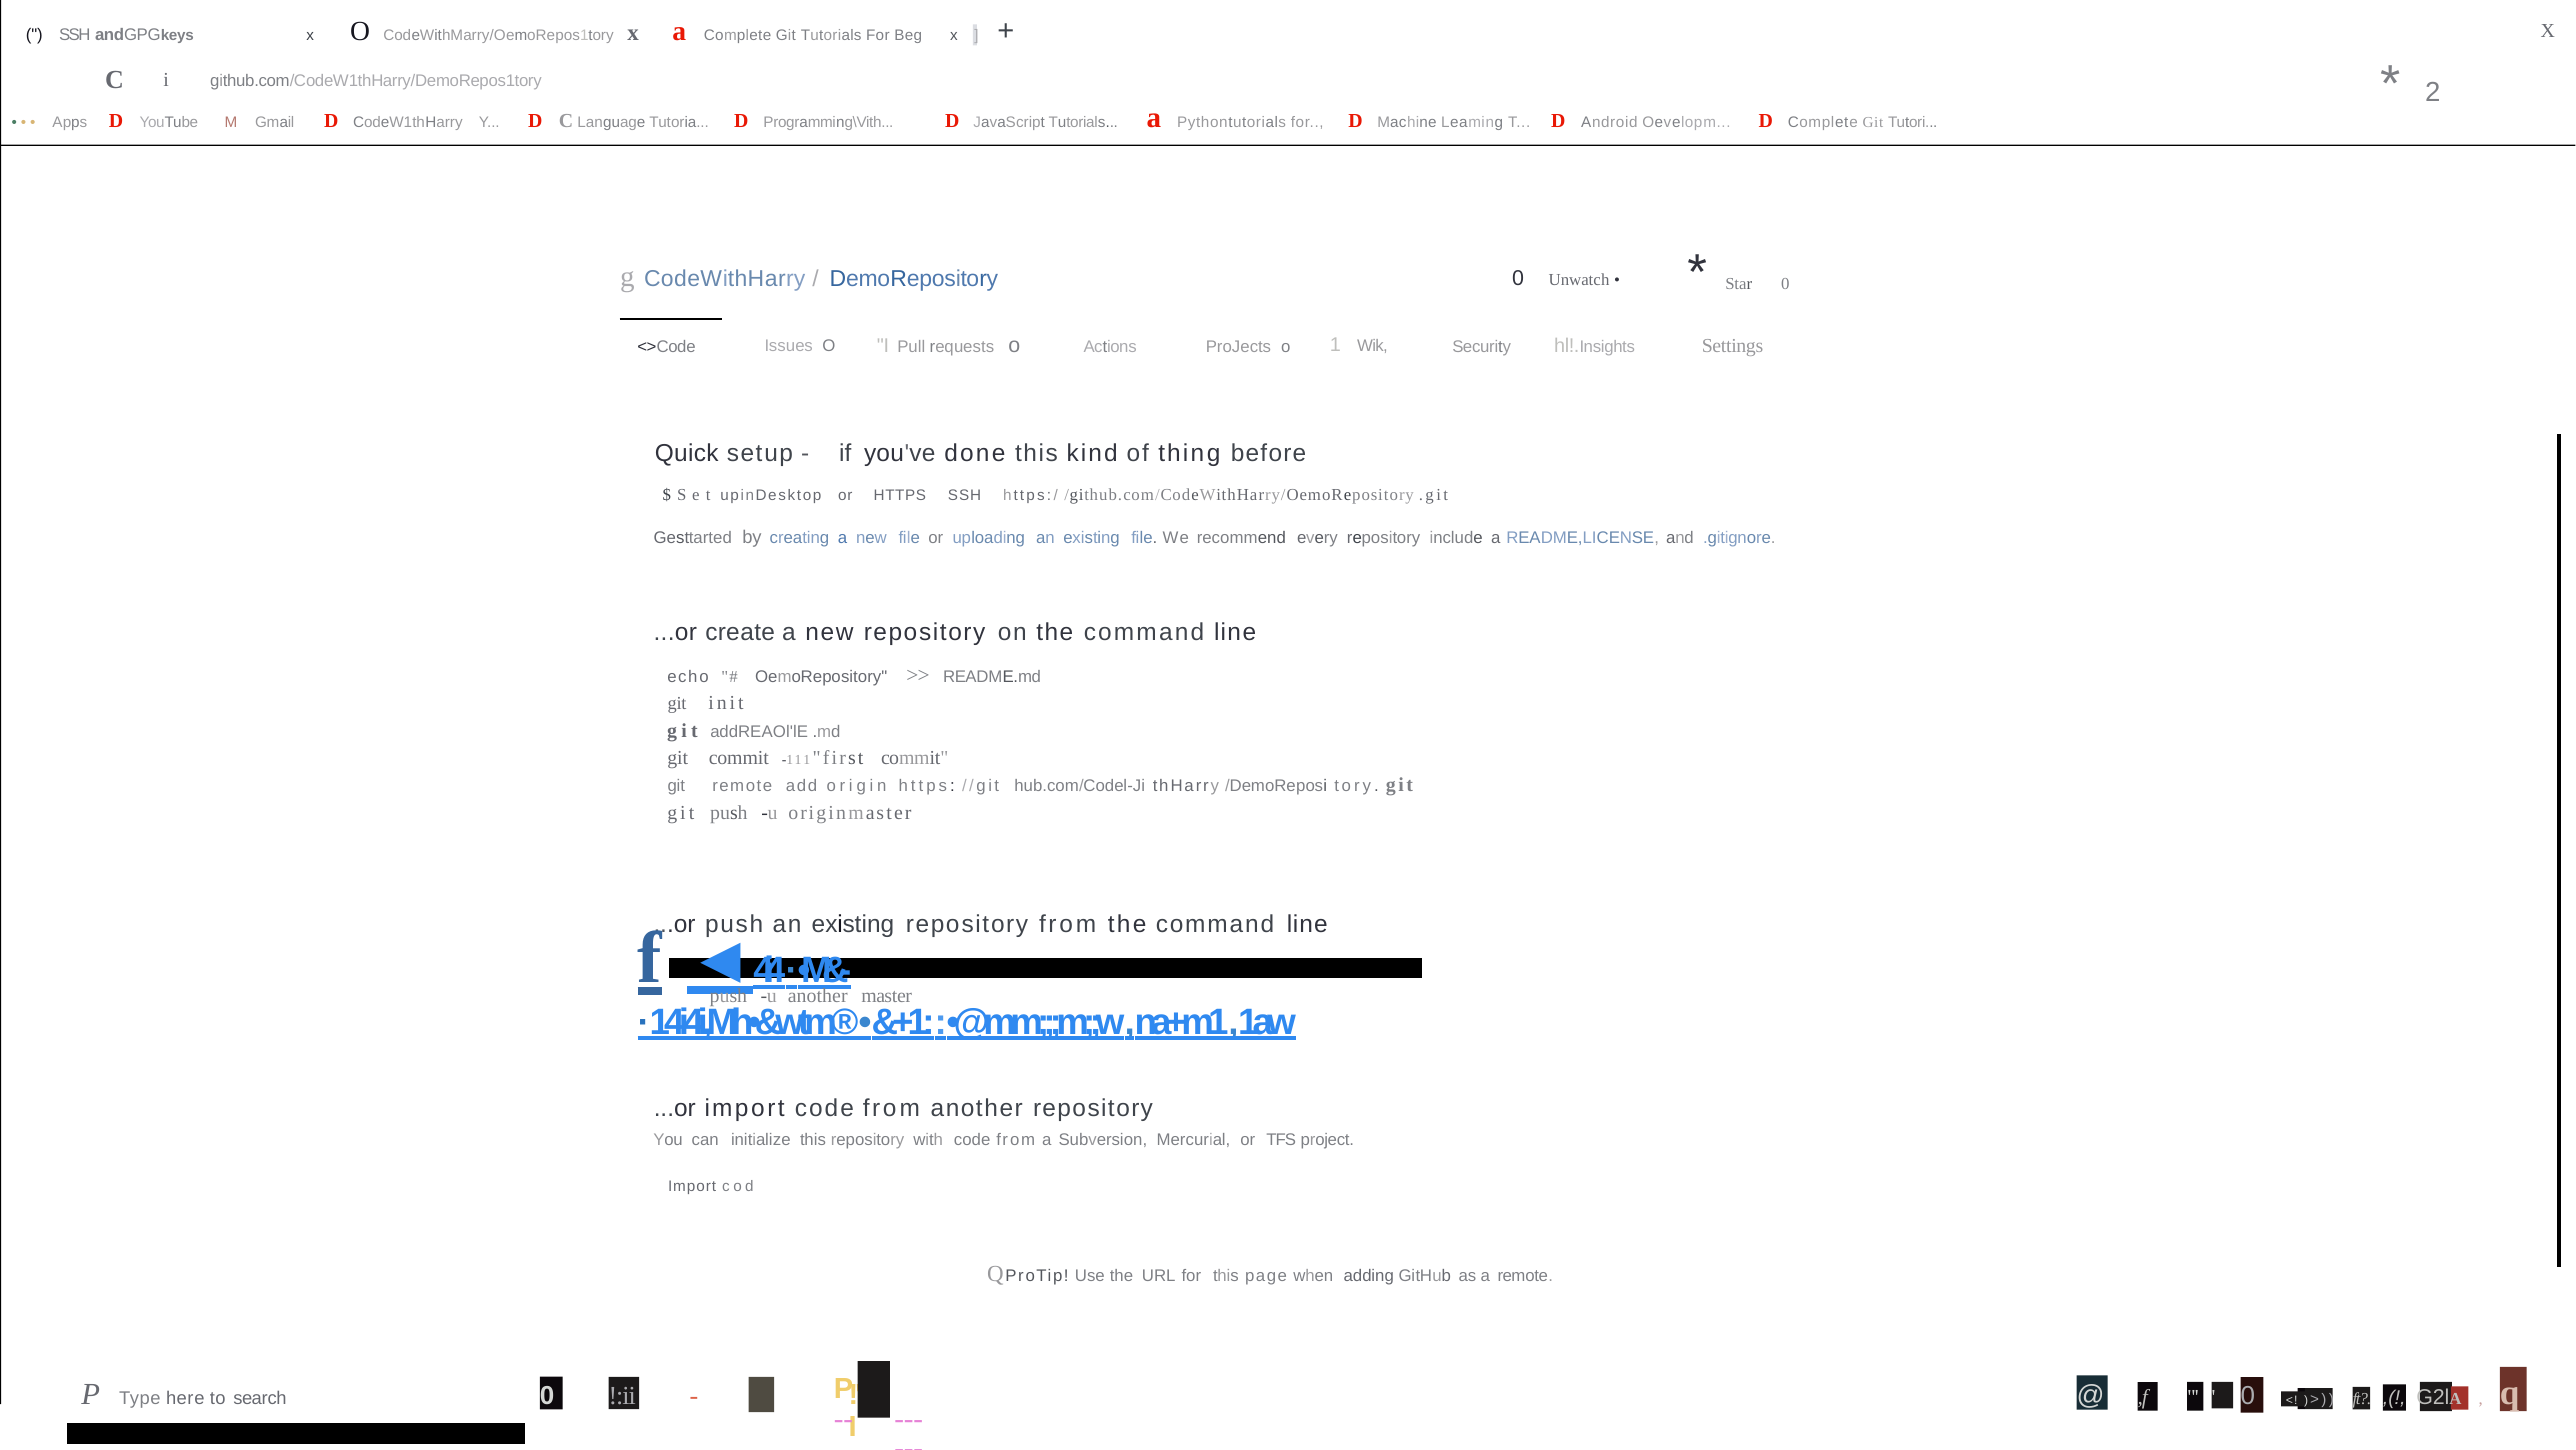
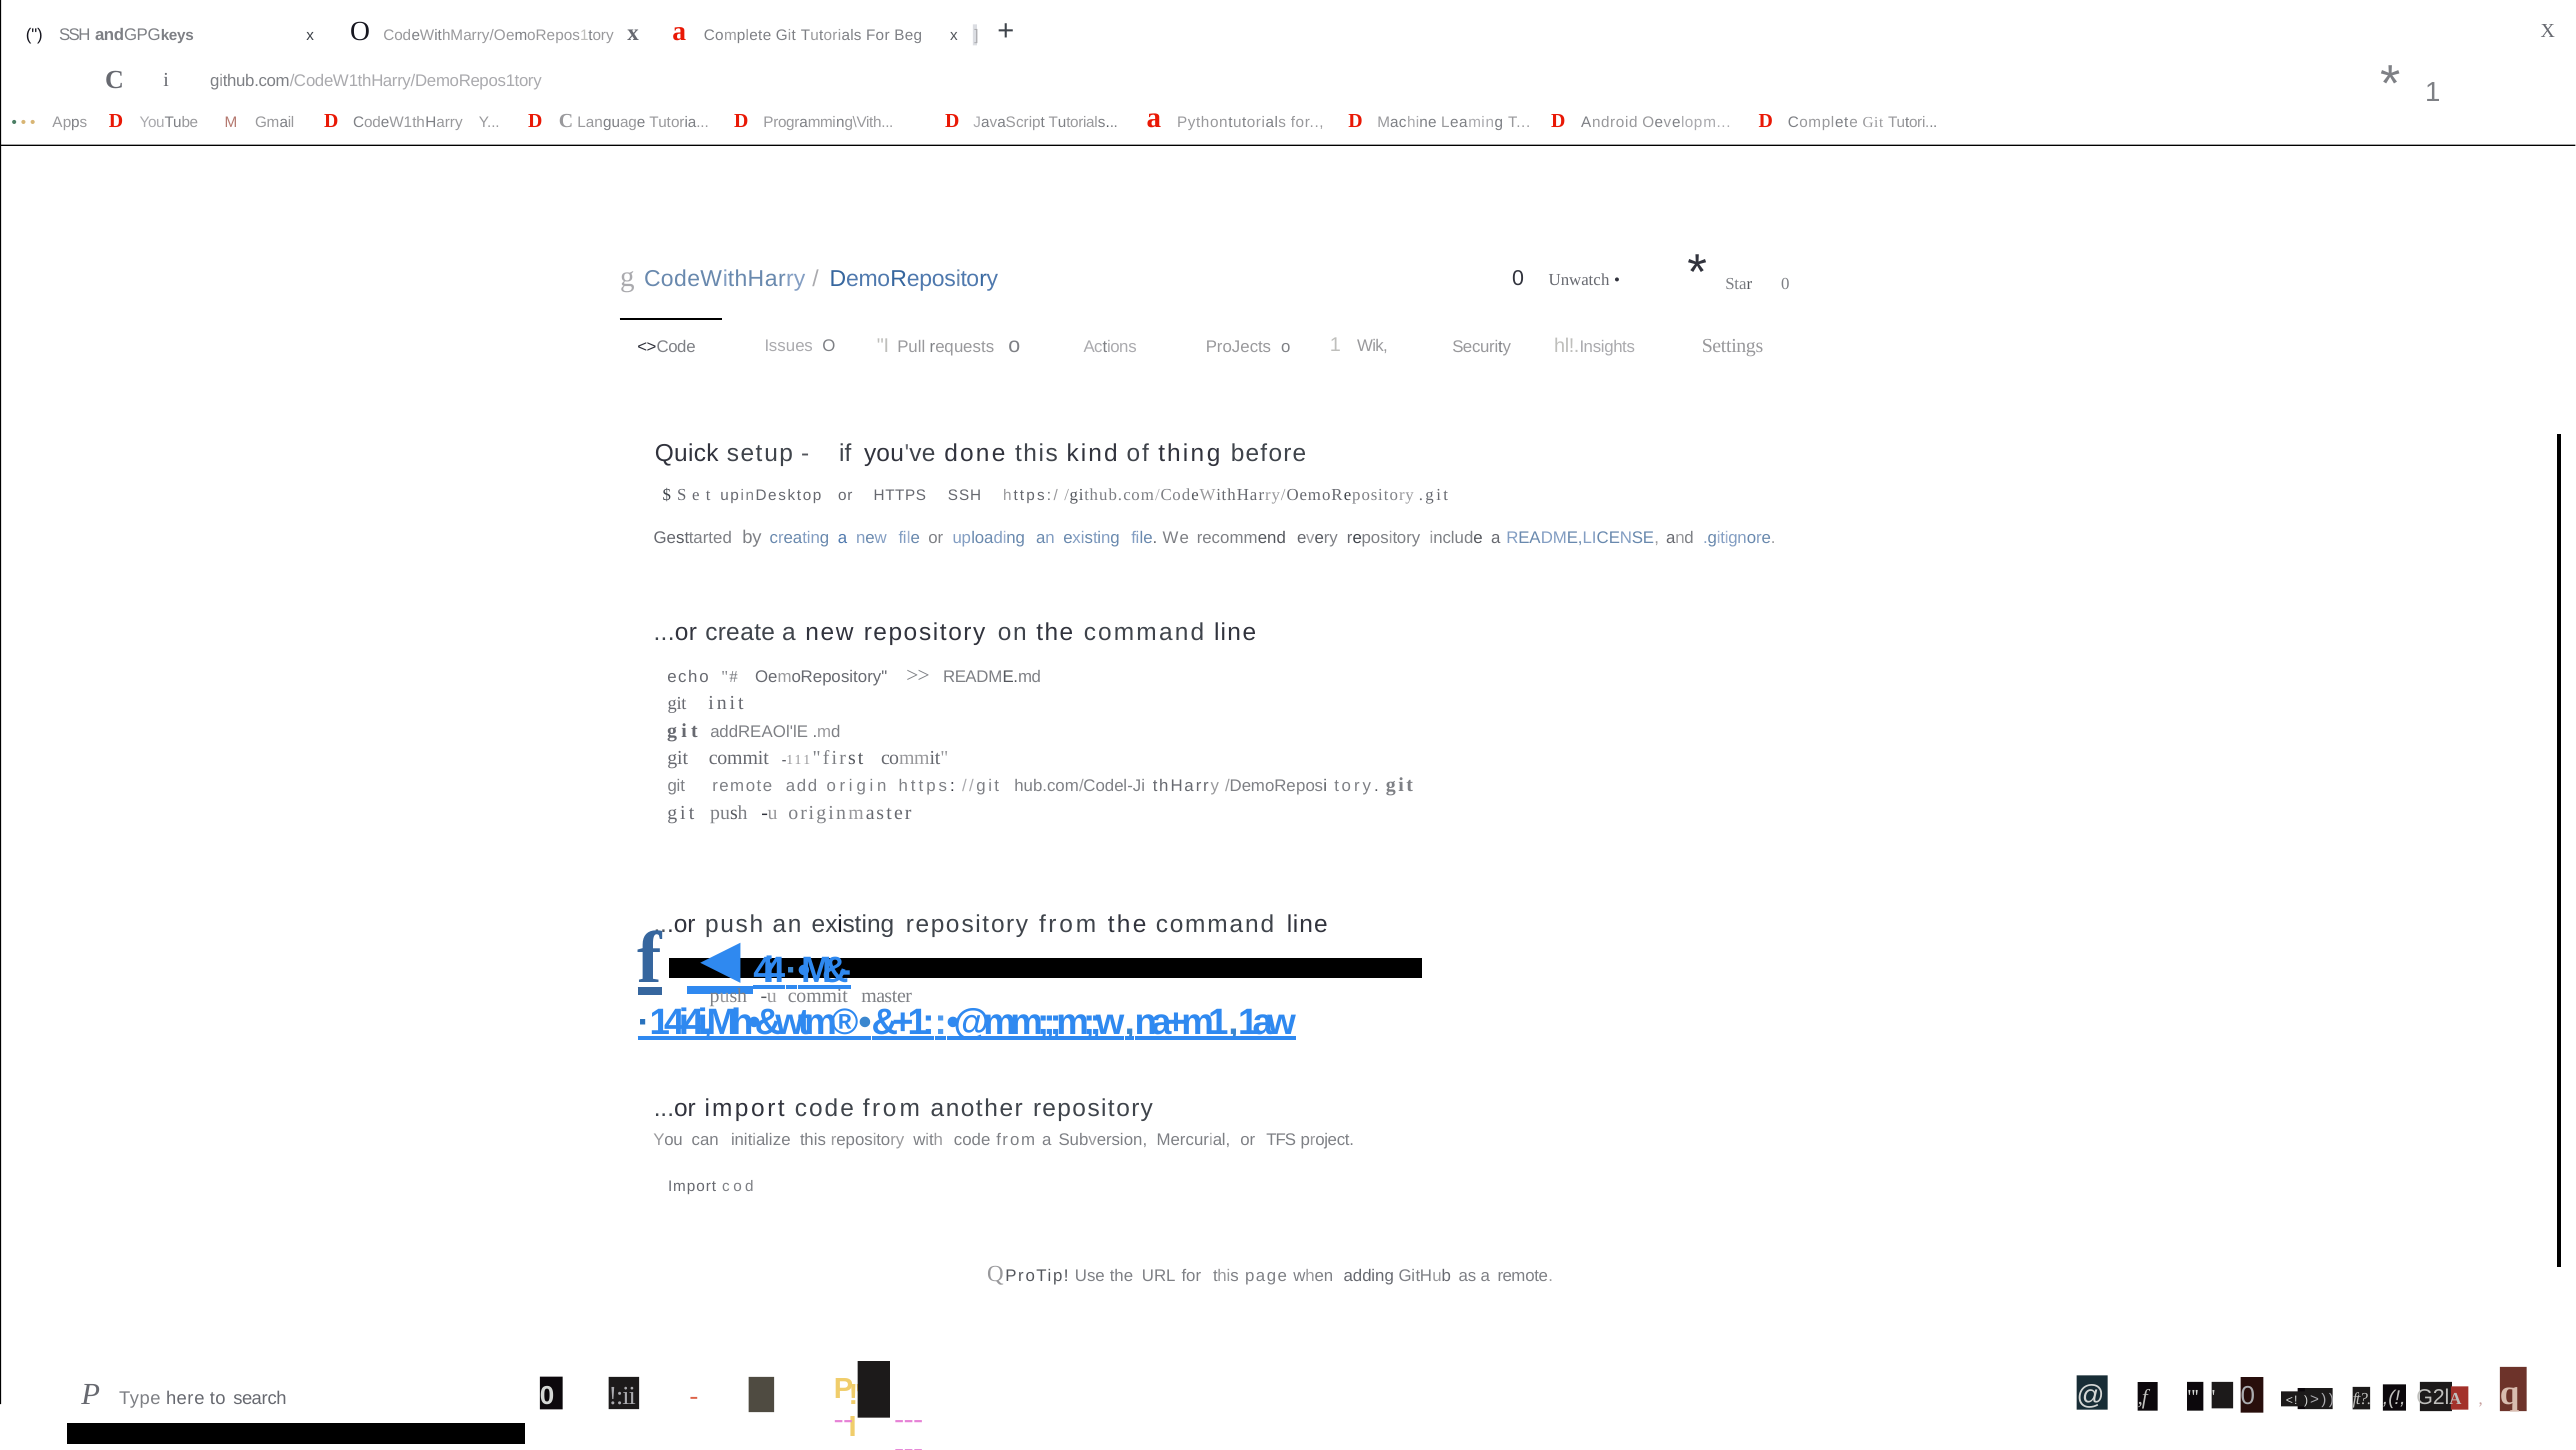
2 at (2433, 92): 2 -> 1
u another: another -> commit
